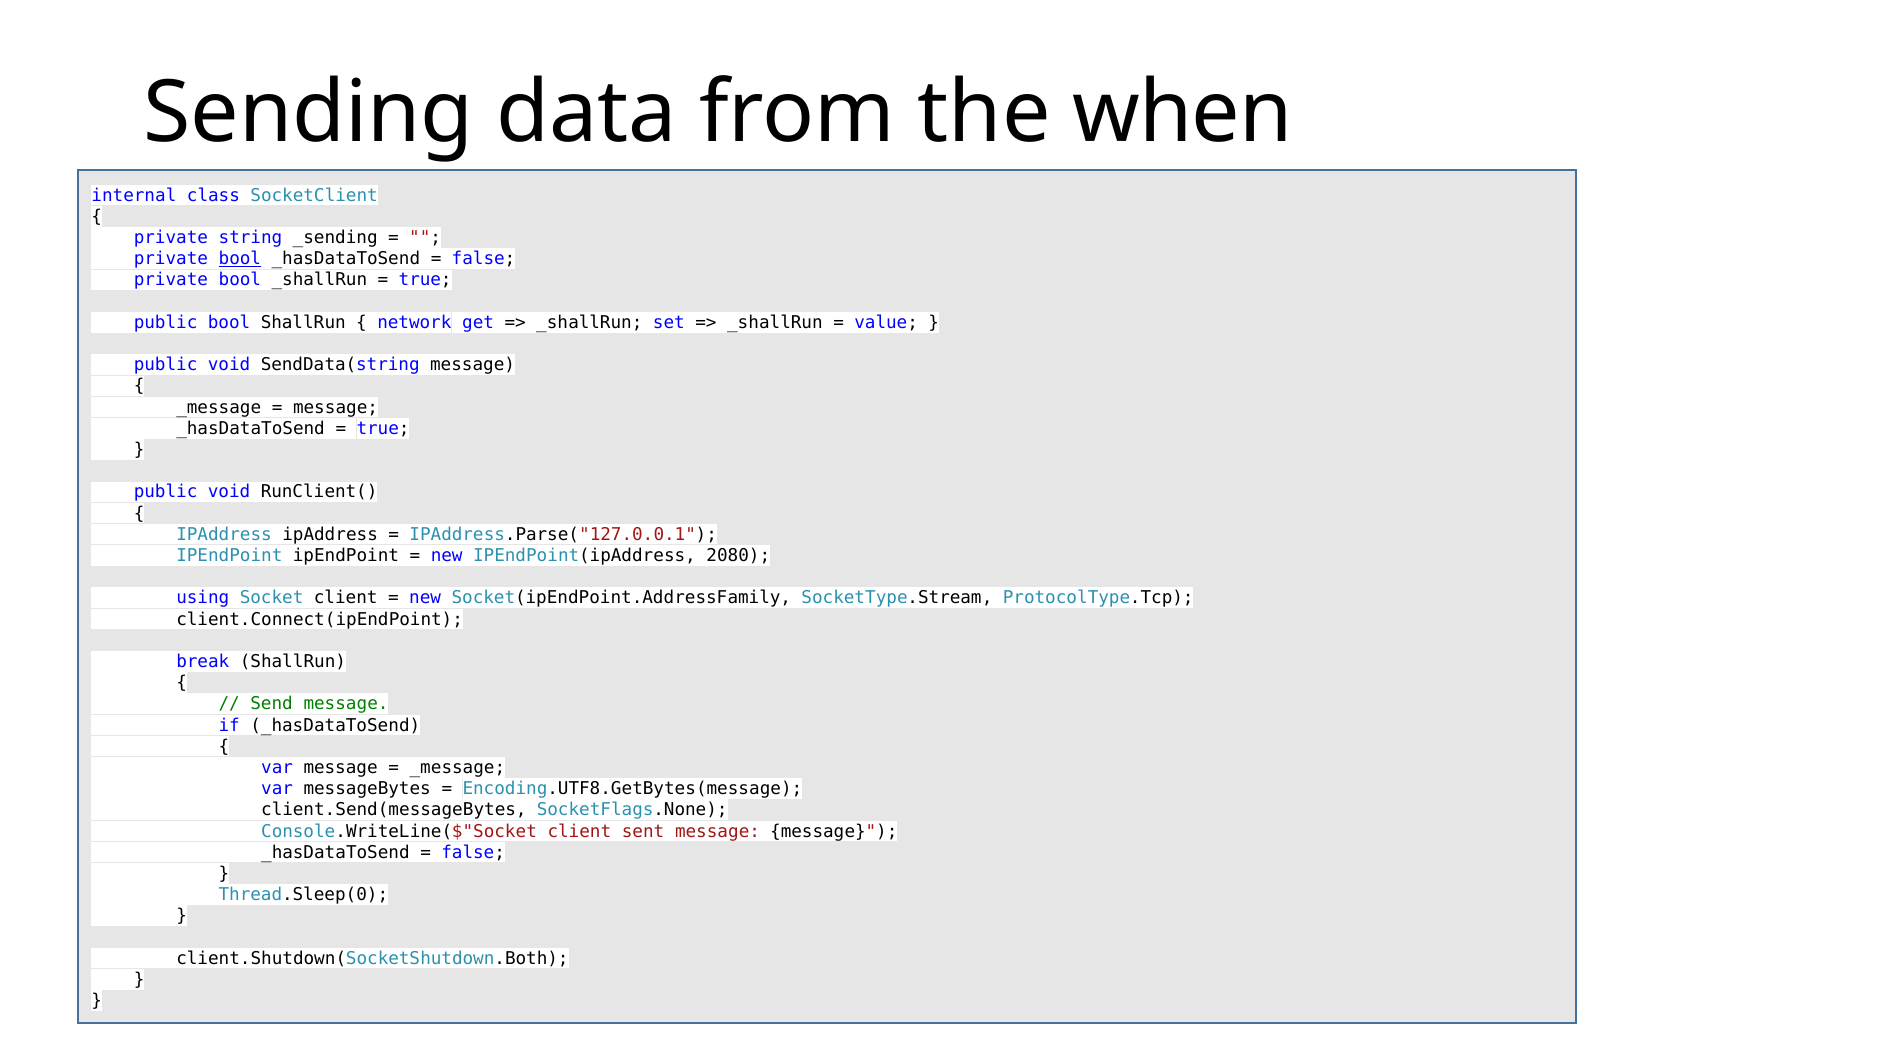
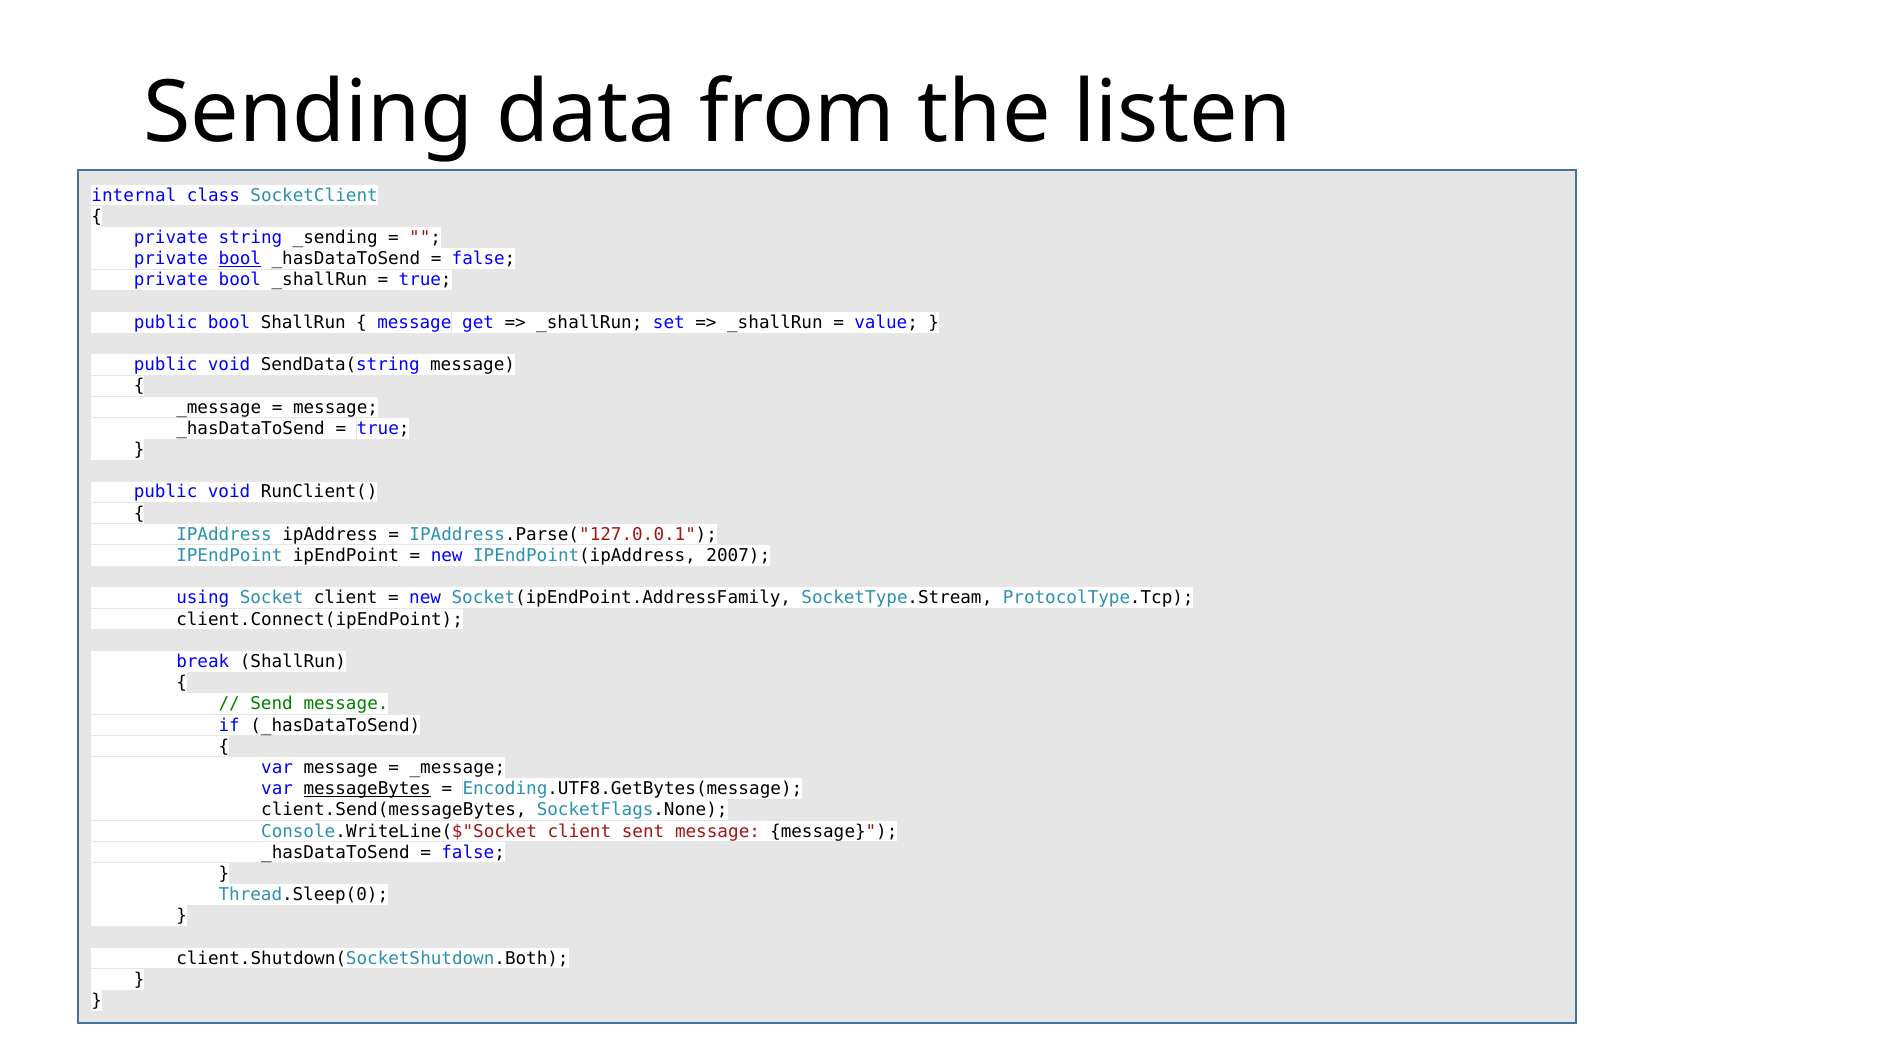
when: when -> listen
network at (414, 323): network -> message
2080: 2080 -> 2007
messageBytes underline: none -> present
